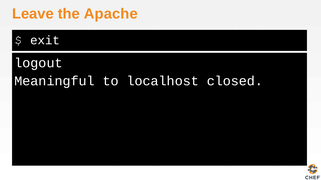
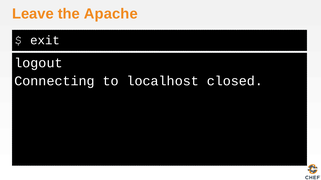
Meaningful: Meaningful -> Connecting
